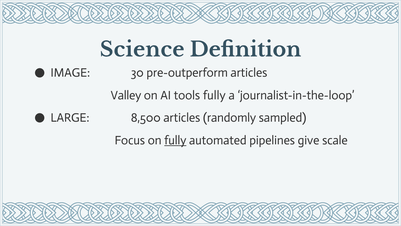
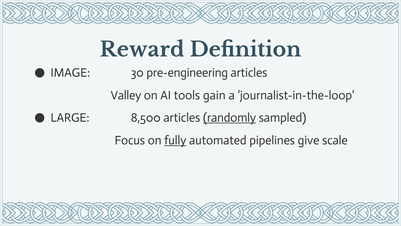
Science: Science -> Reward
pre-outperform: pre-outperform -> pre-engineering
tools fully: fully -> gain
randomly underline: none -> present
